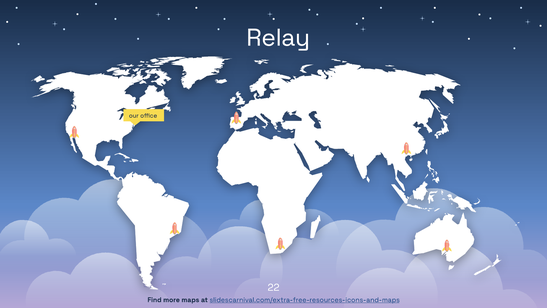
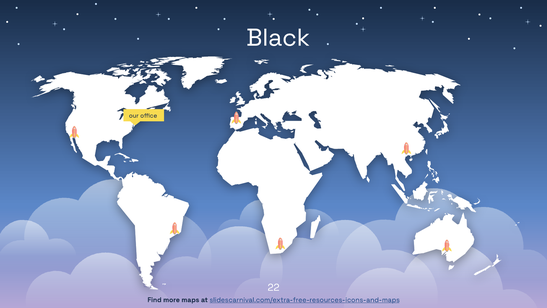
Relay: Relay -> Black
